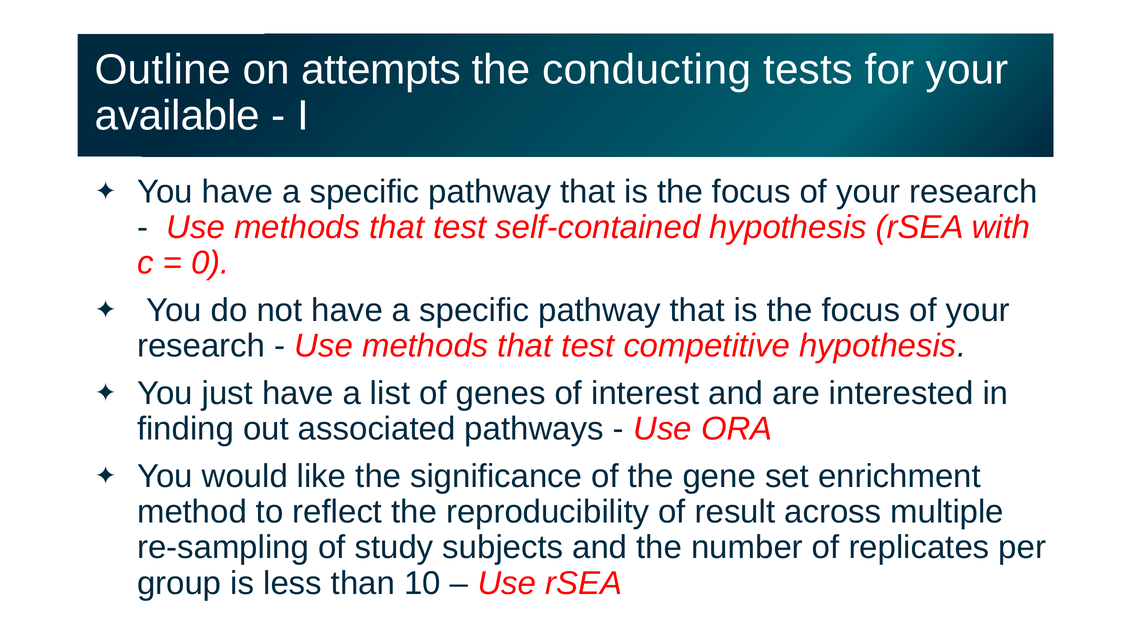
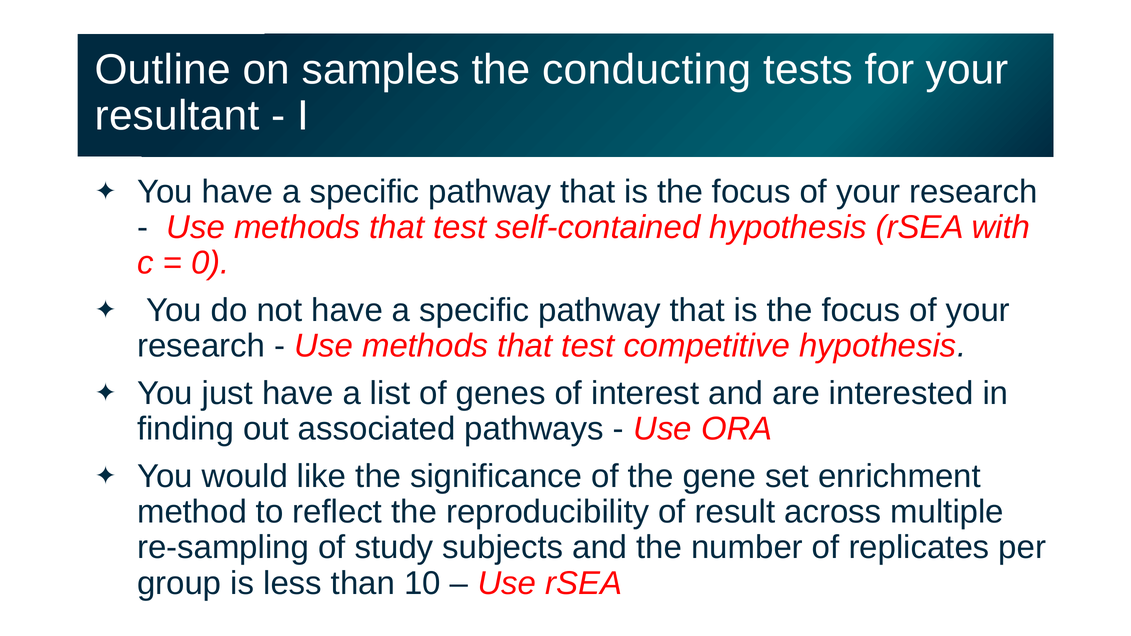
attempts: attempts -> samples
available: available -> resultant
